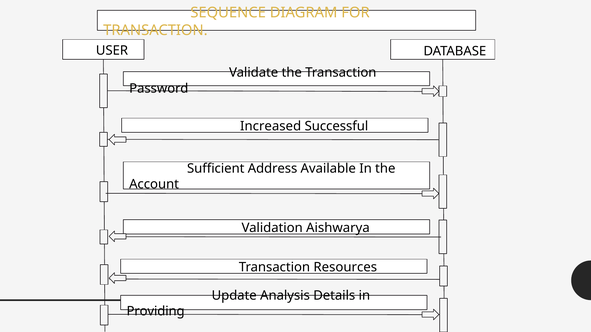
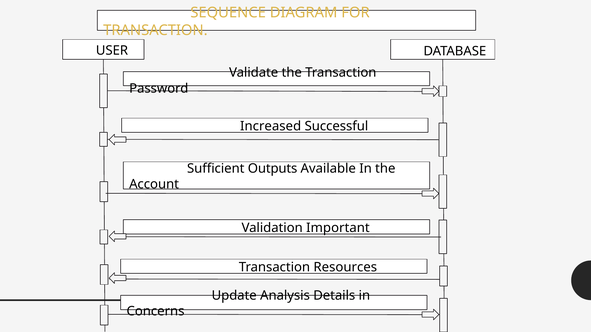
Address: Address -> Outputs
Aishwarya: Aishwarya -> Important
Providing: Providing -> Concerns
